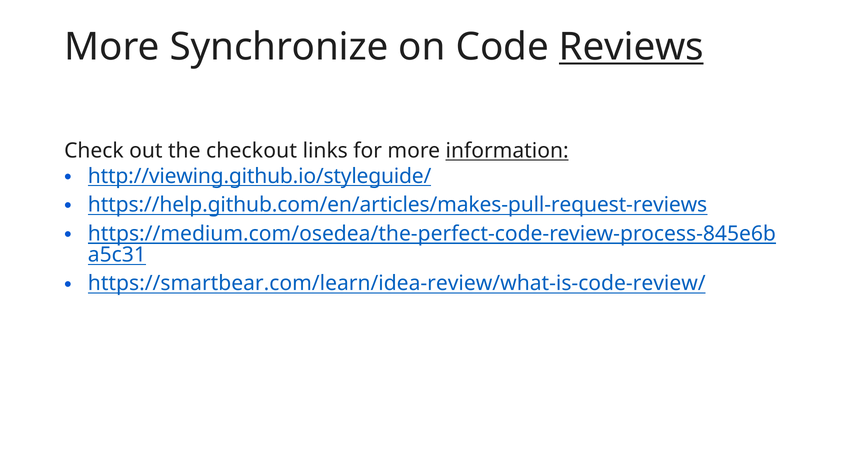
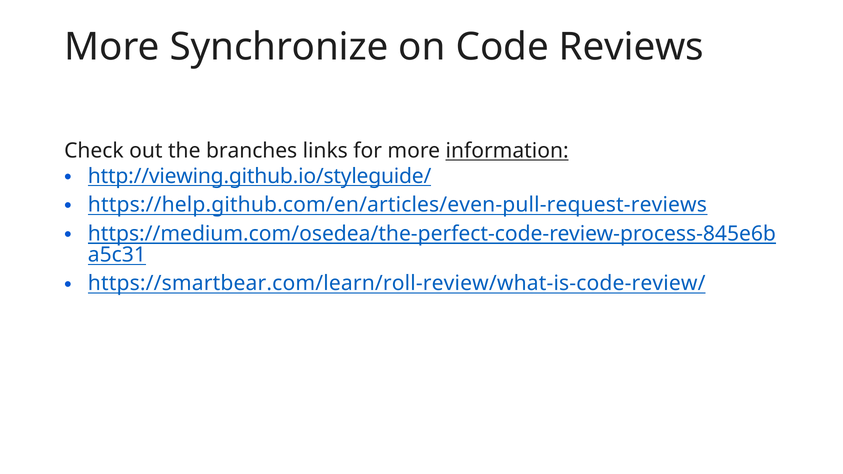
Reviews underline: present -> none
checkout: checkout -> branches
https://help.github.com/en/articles/makes-pull-request-reviews: https://help.github.com/en/articles/makes-pull-request-reviews -> https://help.github.com/en/articles/even-pull-request-reviews
https://smartbear.com/learn/idea-review/what-is-code-review/: https://smartbear.com/learn/idea-review/what-is-code-review/ -> https://smartbear.com/learn/roll-review/what-is-code-review/
